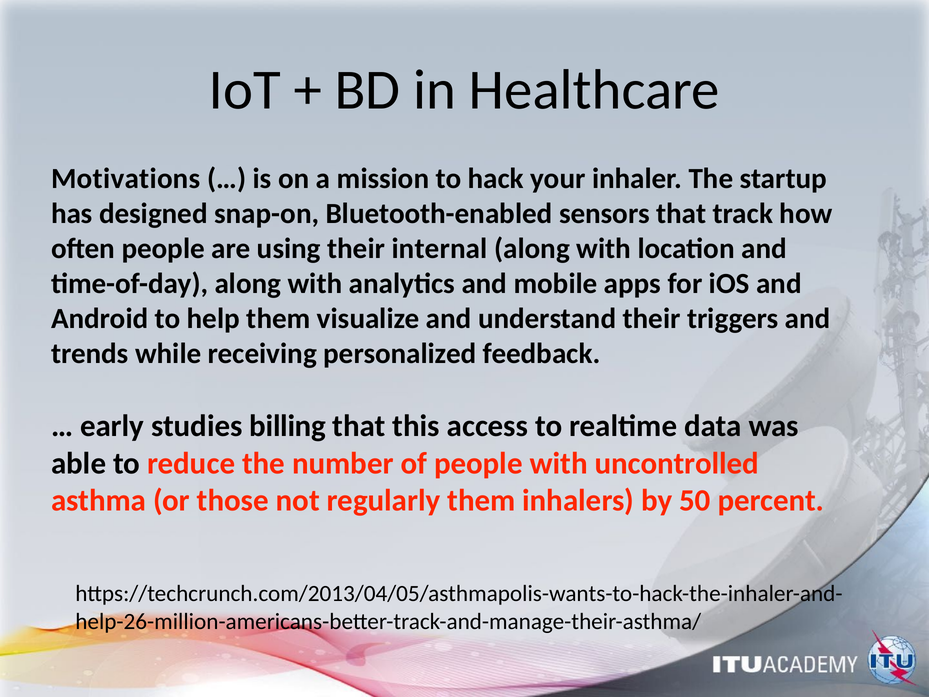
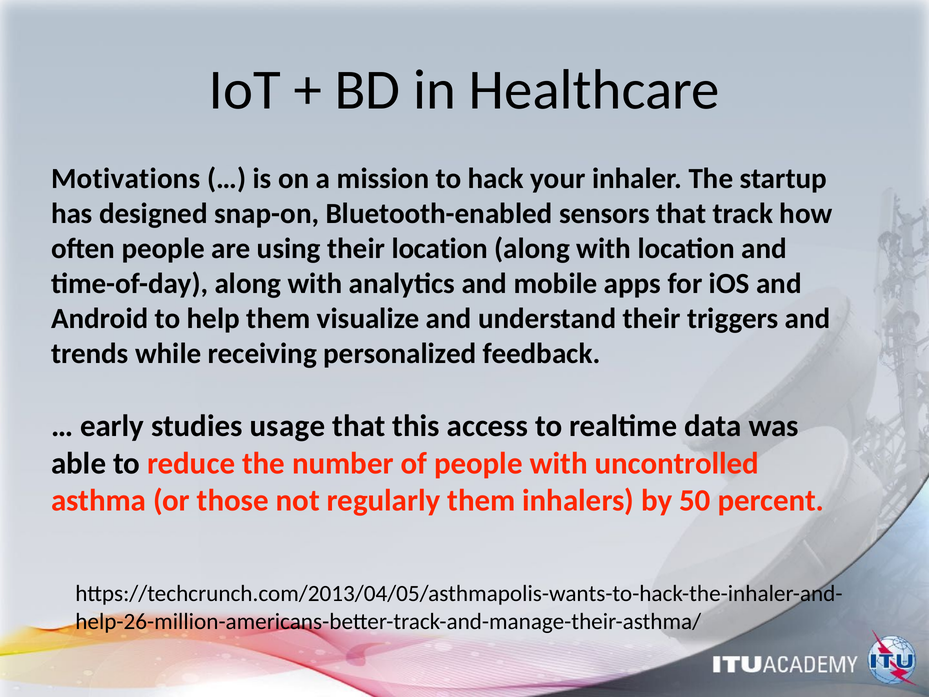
their internal: internal -> location
billing: billing -> usage
